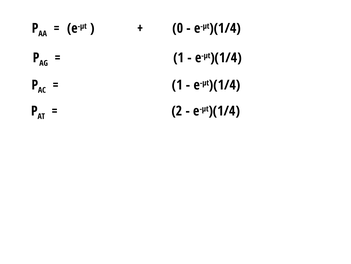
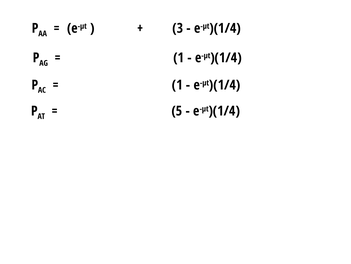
0: 0 -> 3
2: 2 -> 5
